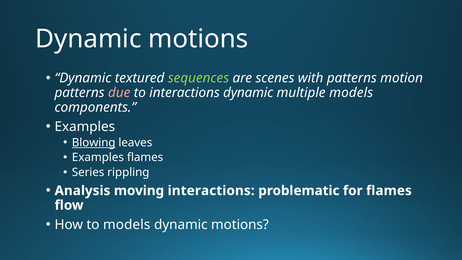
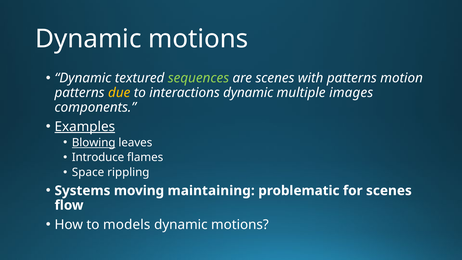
due colour: pink -> yellow
multiple models: models -> images
Examples at (85, 127) underline: none -> present
Examples at (98, 157): Examples -> Introduce
Series: Series -> Space
Analysis: Analysis -> Systems
moving interactions: interactions -> maintaining
for flames: flames -> scenes
